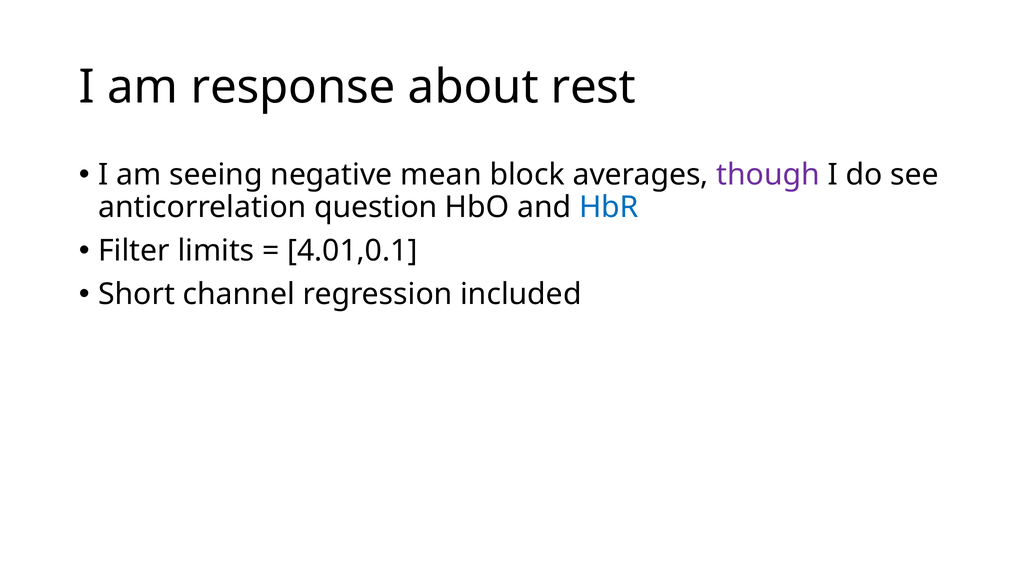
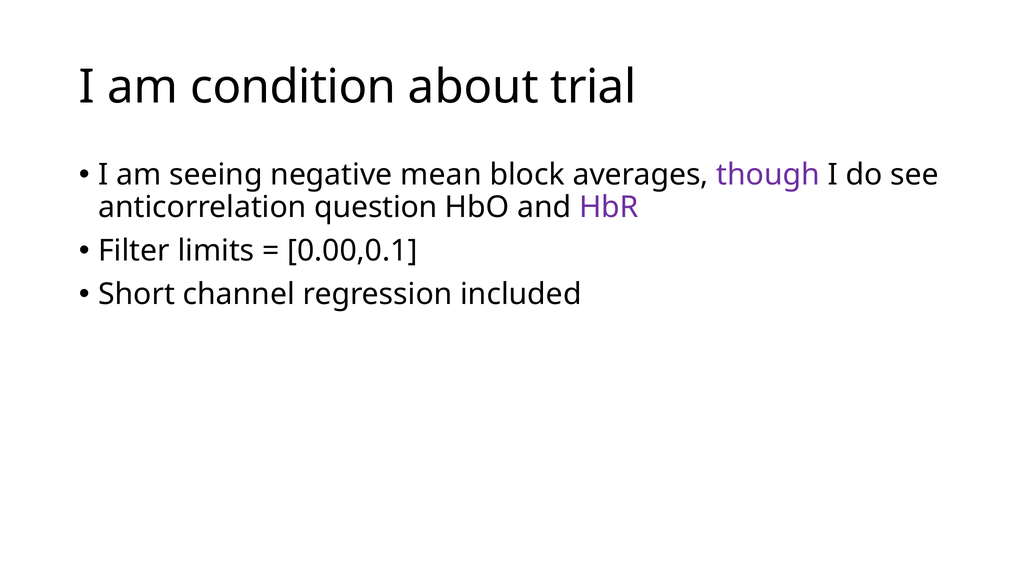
response: response -> condition
rest: rest -> trial
HbR colour: blue -> purple
4.01,0.1: 4.01,0.1 -> 0.00,0.1
